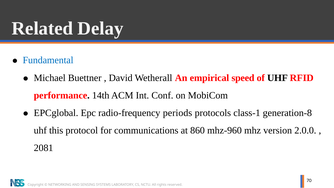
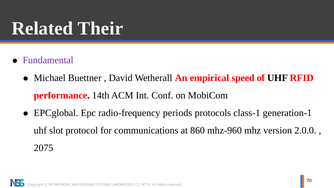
Delay: Delay -> Their
Fundamental colour: blue -> purple
generation-8: generation-8 -> generation-1
this: this -> slot
2081: 2081 -> 2075
